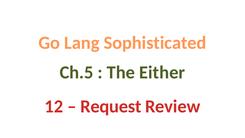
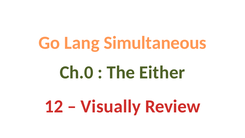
Sophisticated: Sophisticated -> Simultaneous
Ch.5: Ch.5 -> Ch.0
Request: Request -> Visually
